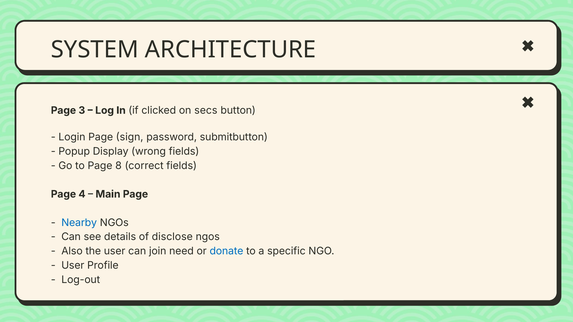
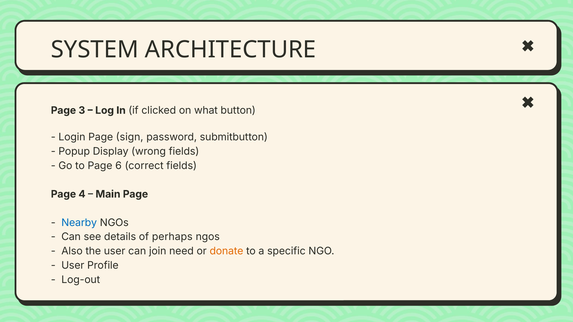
secs: secs -> what
8: 8 -> 6
disclose: disclose -> perhaps
donate colour: blue -> orange
